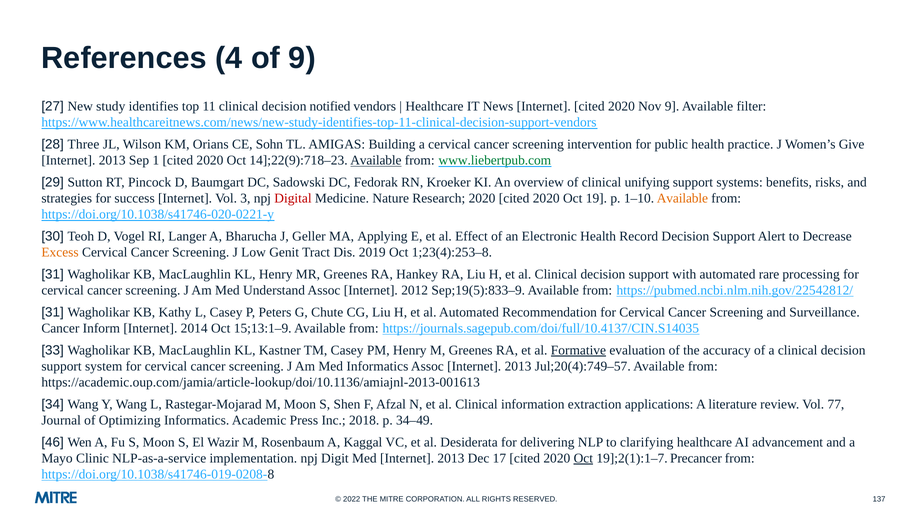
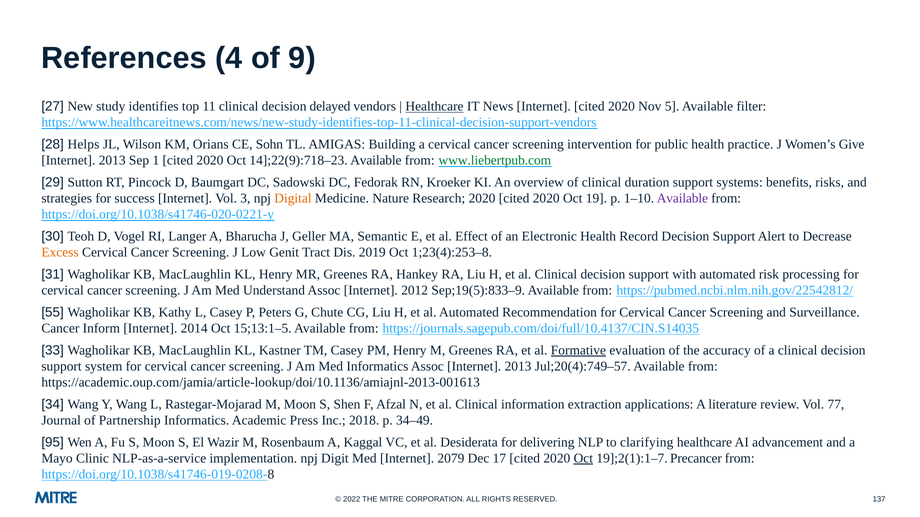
notified: notified -> delayed
Healthcare at (434, 107) underline: none -> present
Nov 9: 9 -> 5
Three: Three -> Helps
Available at (376, 161) underline: present -> none
unifying: unifying -> duration
Digital colour: red -> orange
Available at (682, 199) colour: orange -> purple
Applying: Applying -> Semantic
rare: rare -> risk
31 at (53, 313): 31 -> 55
15;13:1–9: 15;13:1–9 -> 15;13:1–5
Optimizing: Optimizing -> Partnership
46: 46 -> 95
Med Internet 2013: 2013 -> 2079
